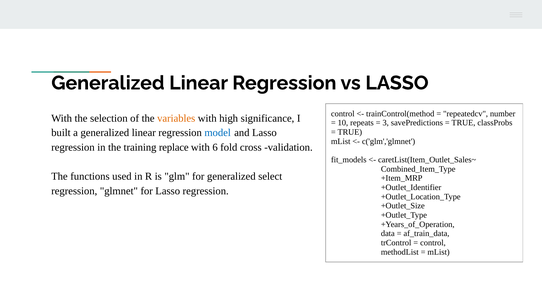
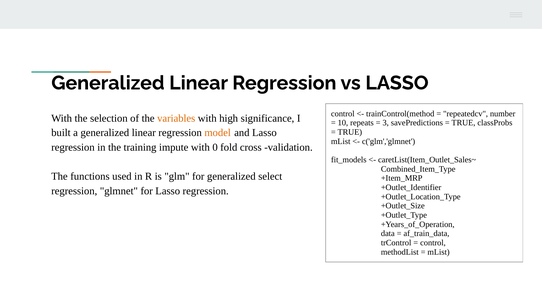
model colour: blue -> orange
replace: replace -> impute
6: 6 -> 0
